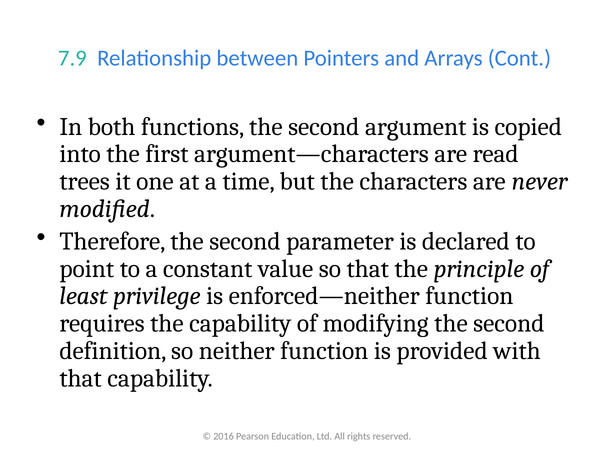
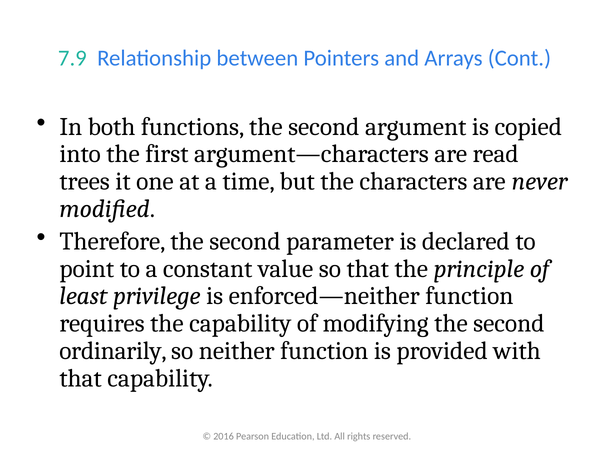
definition: definition -> ordinarily
